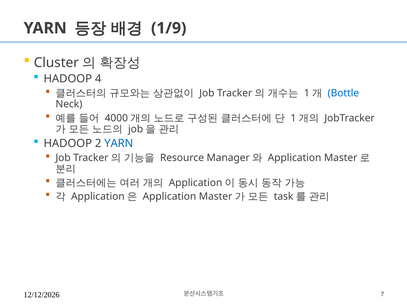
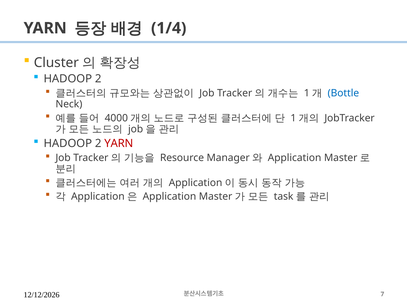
1/9: 1/9 -> 1/4
4 at (98, 79): 4 -> 2
YARN at (119, 144) colour: blue -> red
